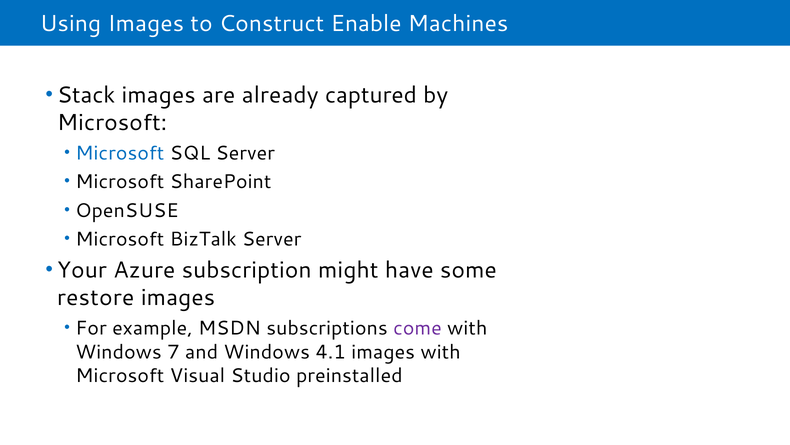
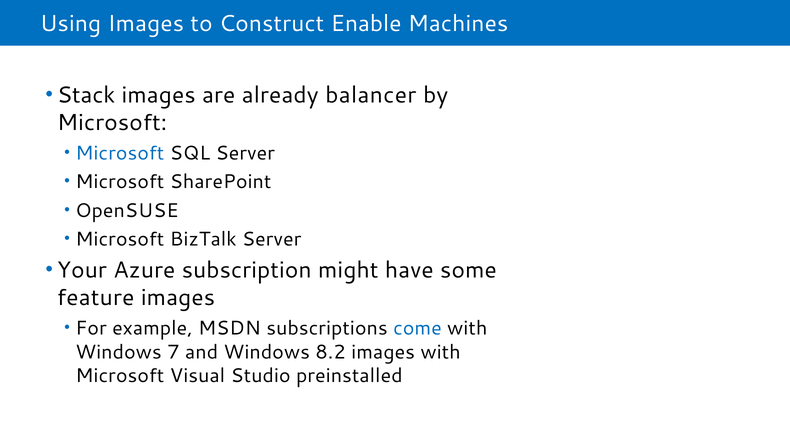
captured: captured -> balancer
restore: restore -> feature
come colour: purple -> blue
4.1: 4.1 -> 8.2
